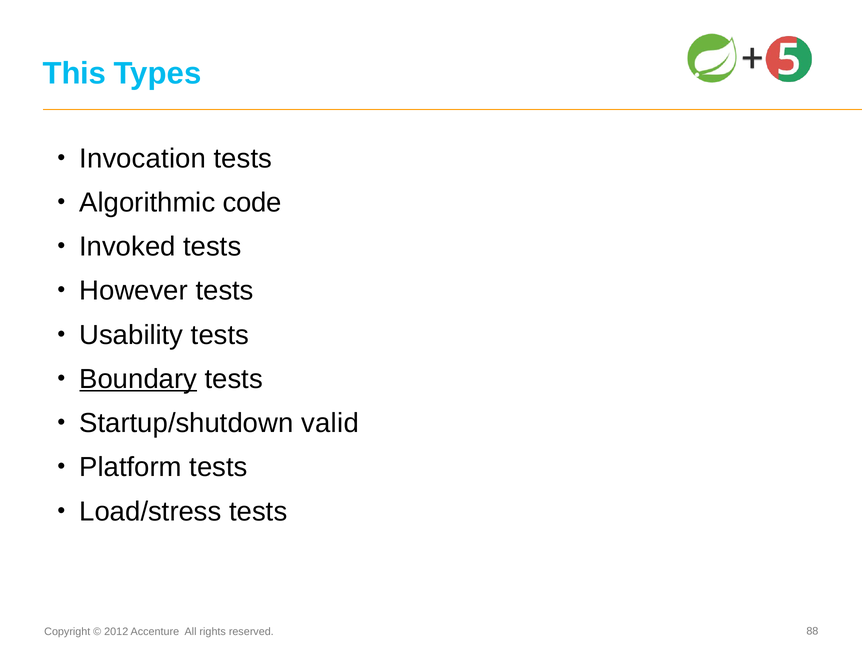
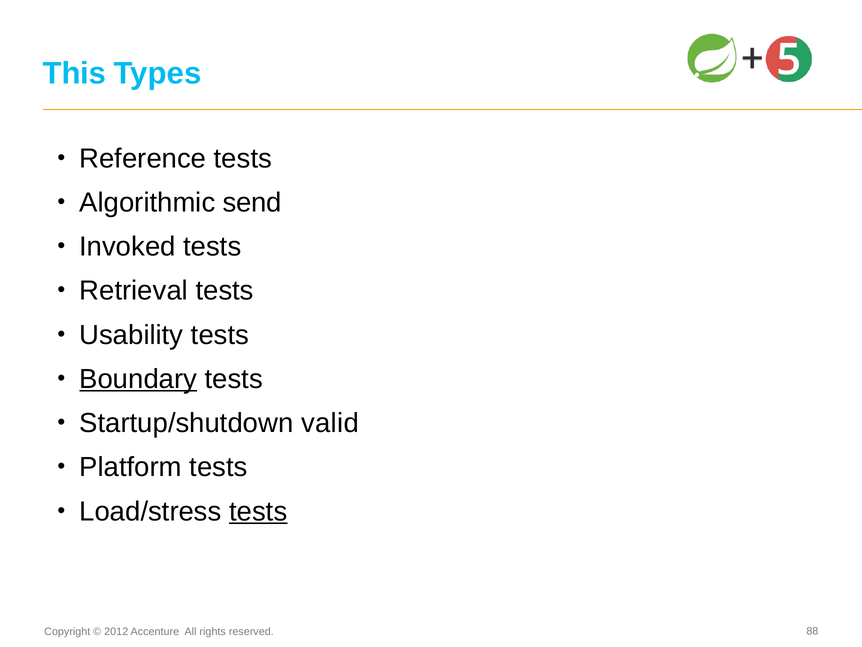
Invocation: Invocation -> Reference
code: code -> send
However: However -> Retrieval
tests at (258, 511) underline: none -> present
